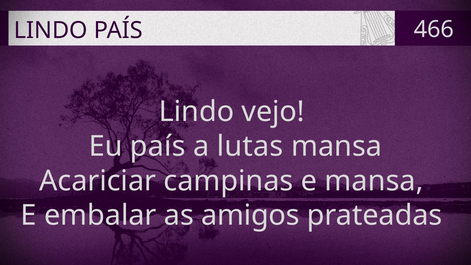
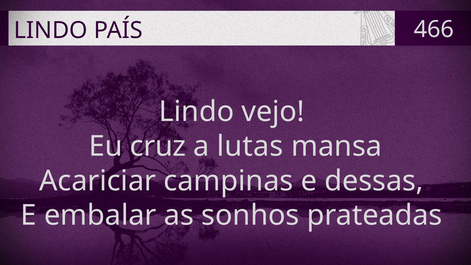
Eu país: país -> cruz
e mansa: mansa -> dessas
amigos: amigos -> sonhos
